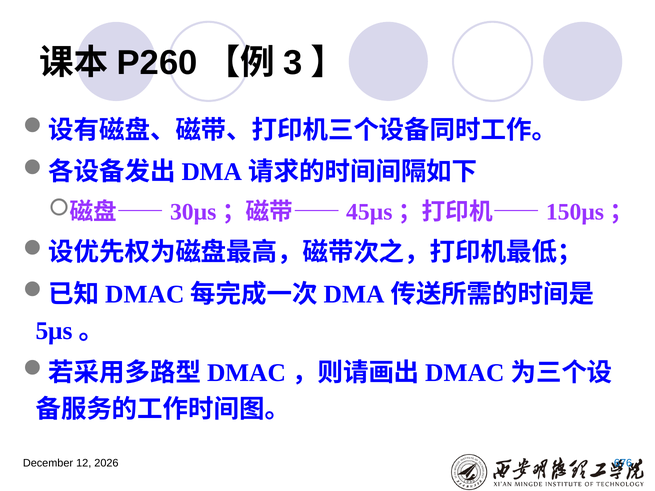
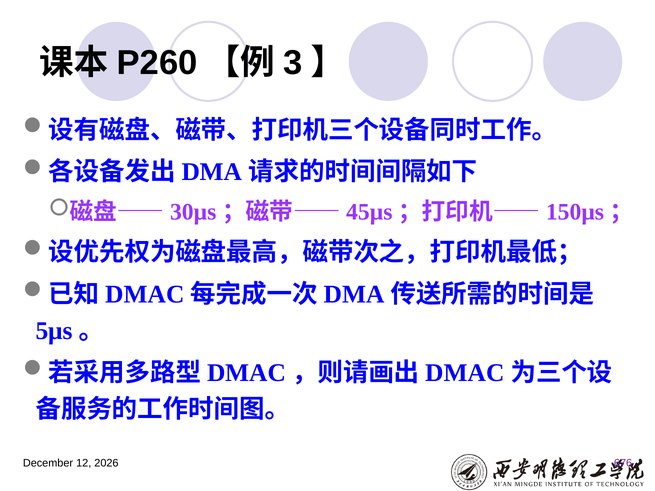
676 colour: blue -> purple
